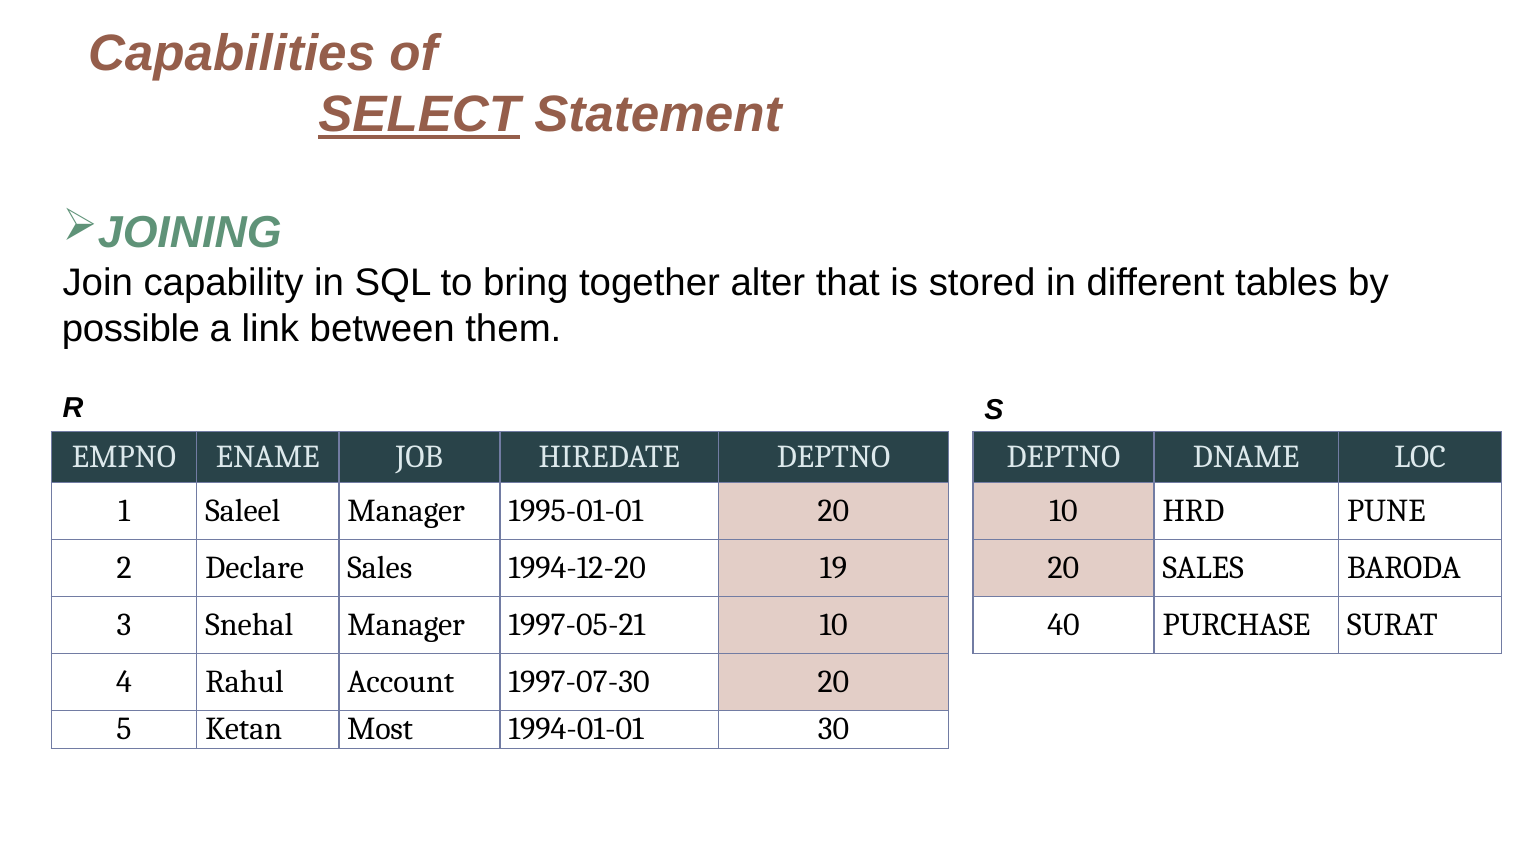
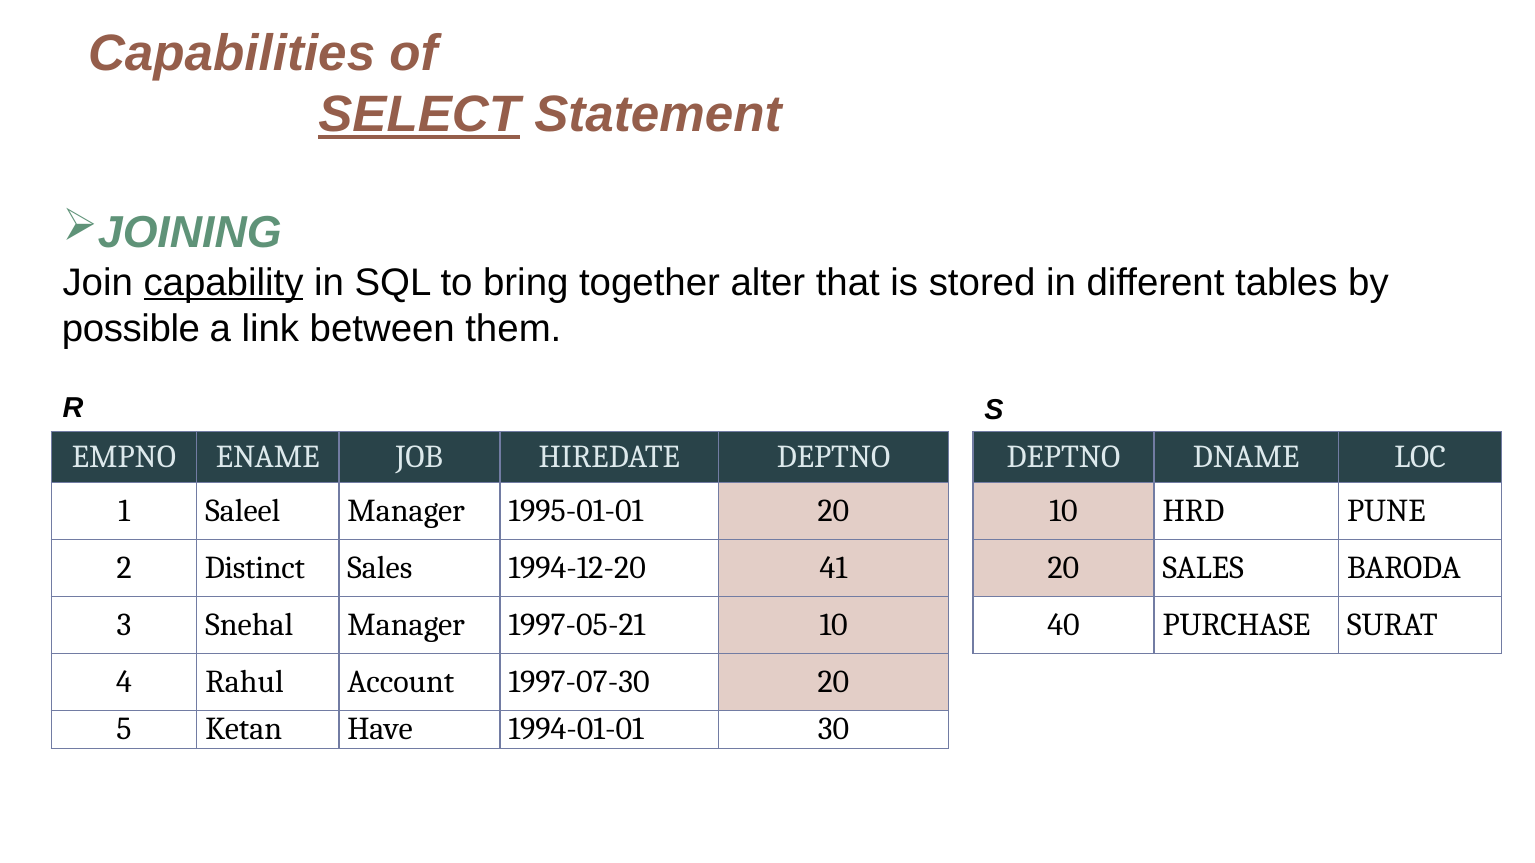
capability underline: none -> present
Declare: Declare -> Distinct
19: 19 -> 41
Most: Most -> Have
